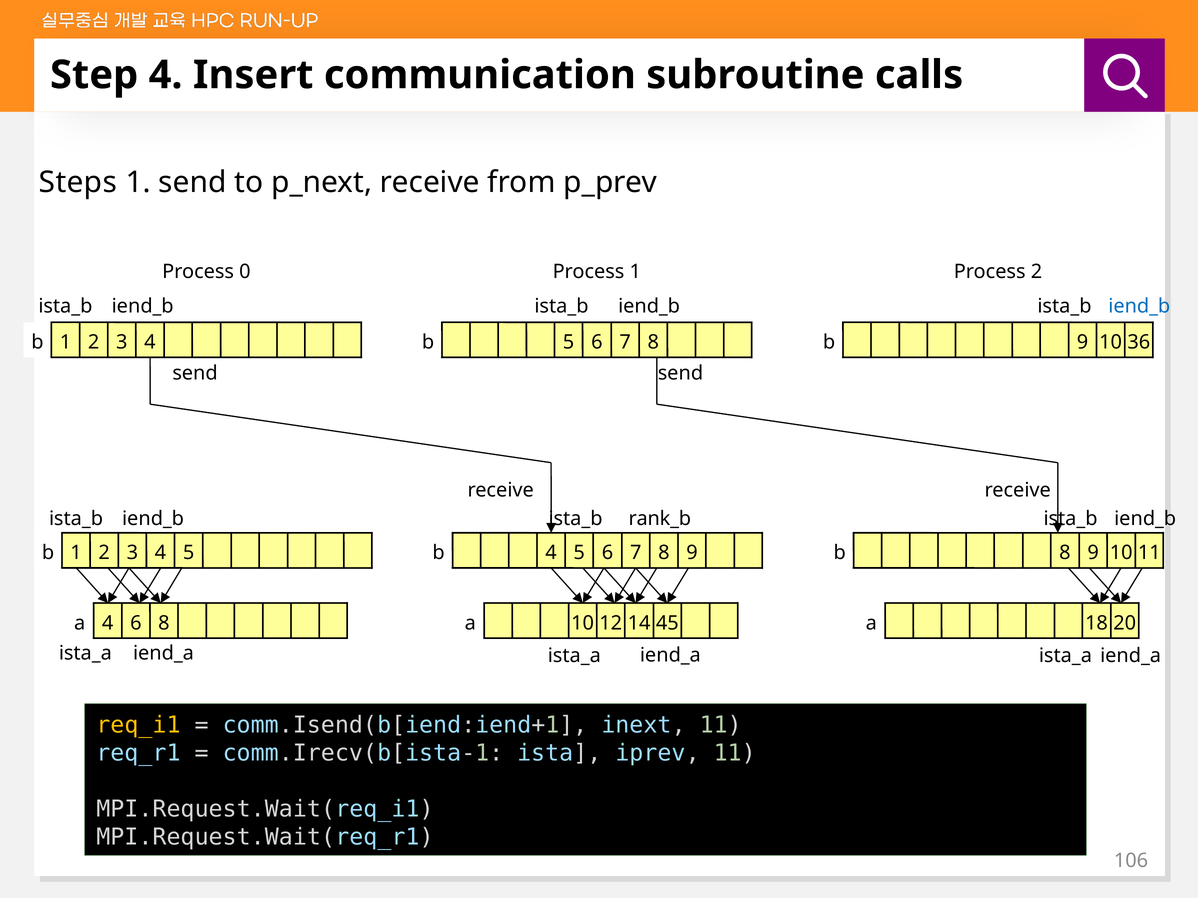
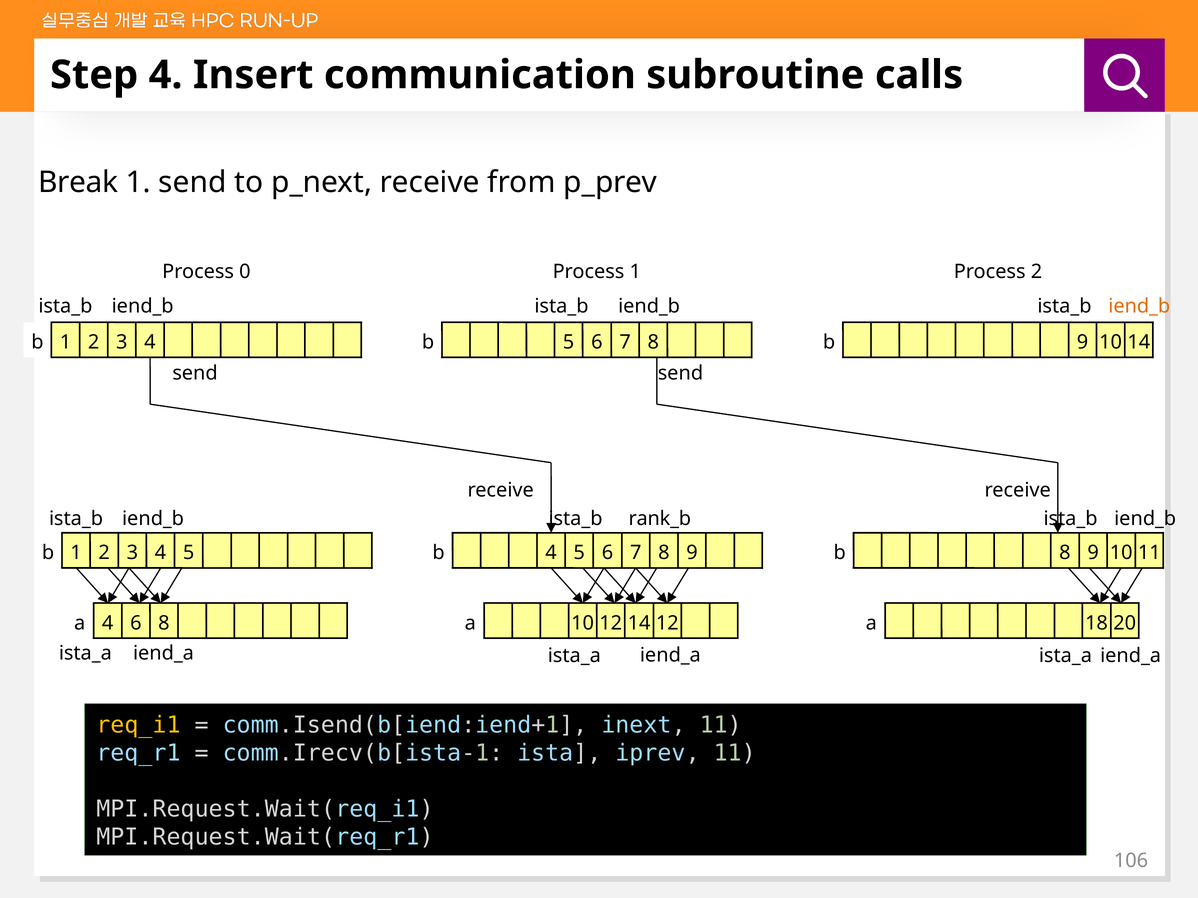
Steps: Steps -> Break
iend_b at (1139, 306) colour: blue -> orange
b 36: 36 -> 14
a 45: 45 -> 12
